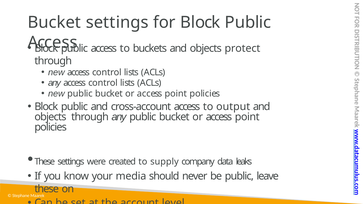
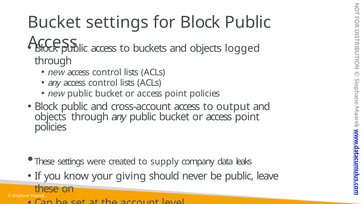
protect: protect -> logged
media: media -> giving
